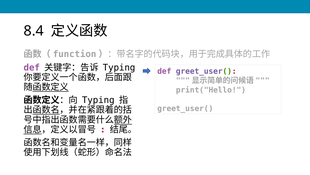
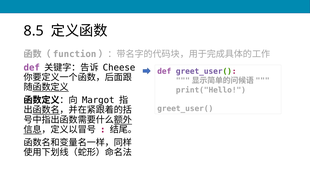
8.4: 8.4 -> 8.5
Typing at (119, 67): Typing -> Cheese
Typing at (98, 100): Typing -> Margot
